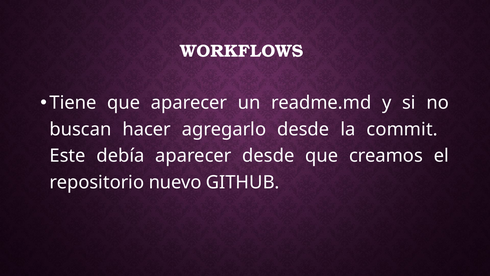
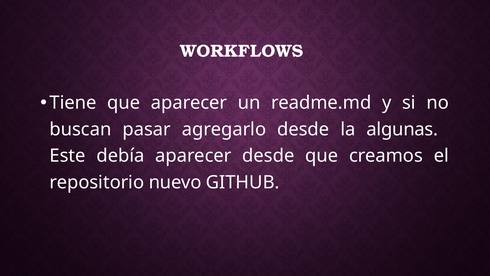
hacer: hacer -> pasar
commit: commit -> algunas
